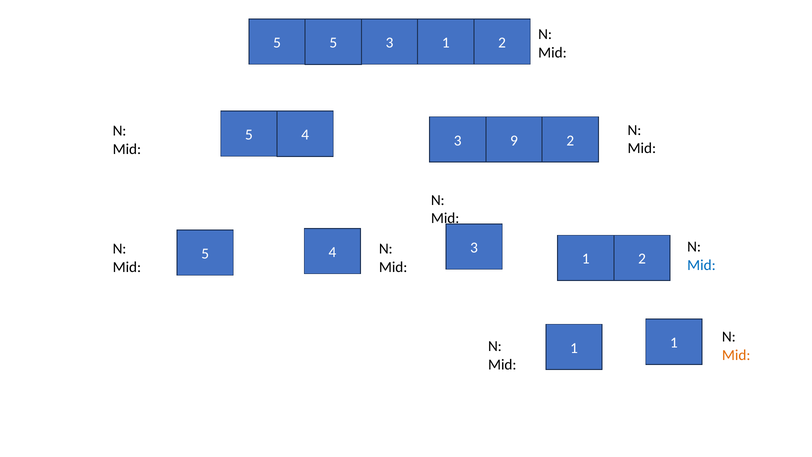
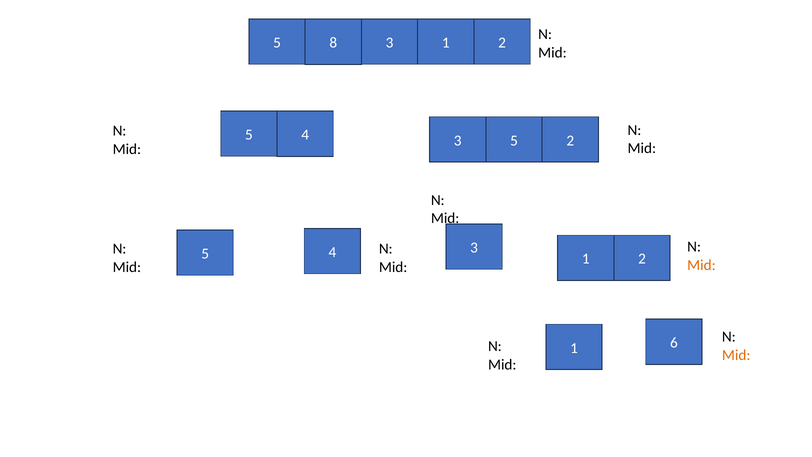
5 5: 5 -> 8
3 9: 9 -> 5
Mid at (701, 265) colour: blue -> orange
1 1: 1 -> 6
